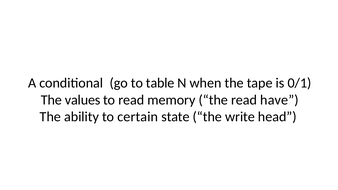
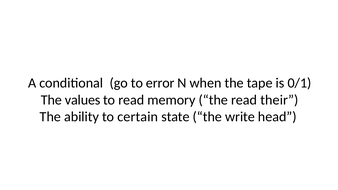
table: table -> error
have: have -> their
